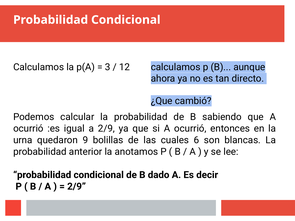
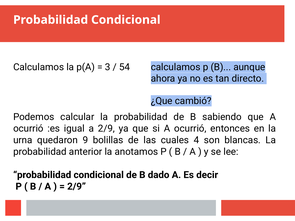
12: 12 -> 54
6: 6 -> 4
